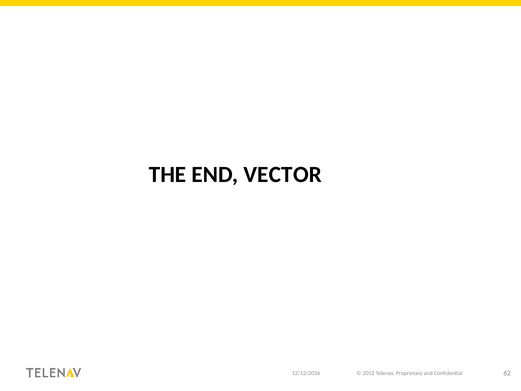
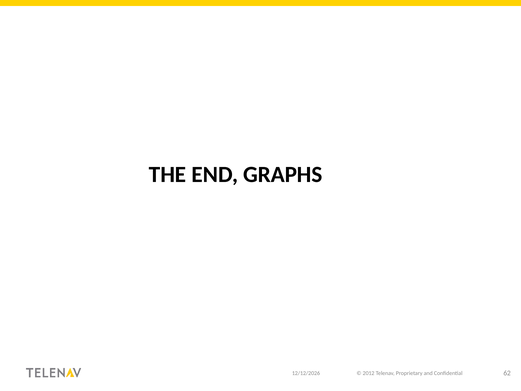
VECTOR: VECTOR -> GRAPHS
